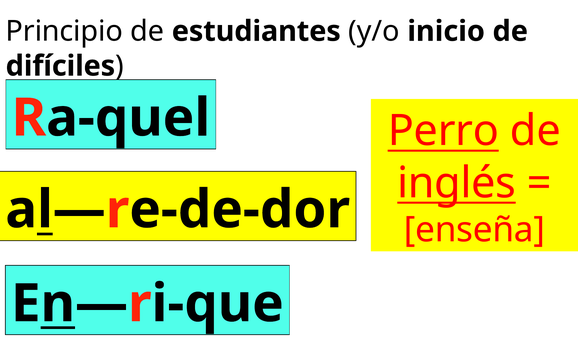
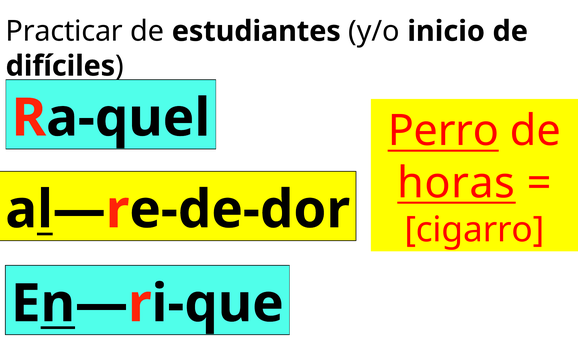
Principio: Principio -> Practicar
inglés: inglés -> horas
enseña: enseña -> cigarro
